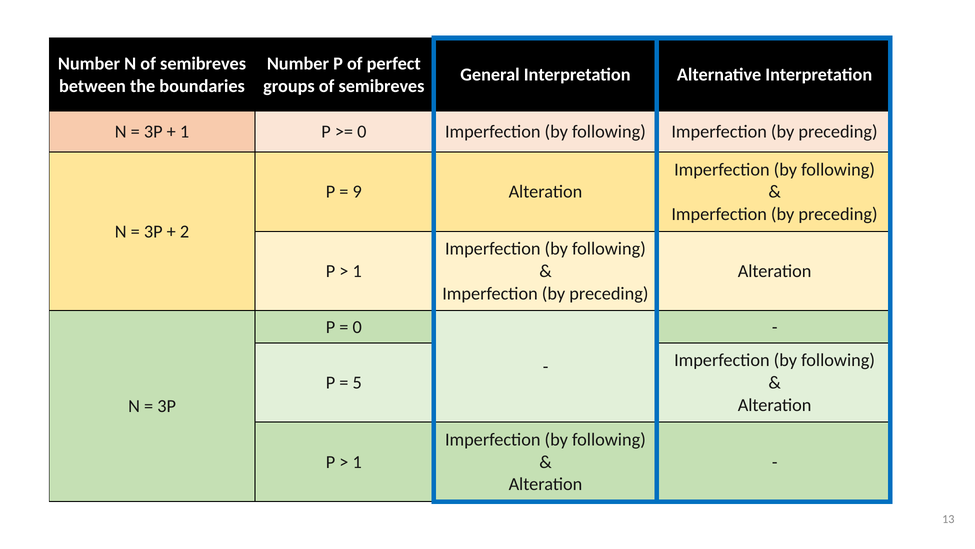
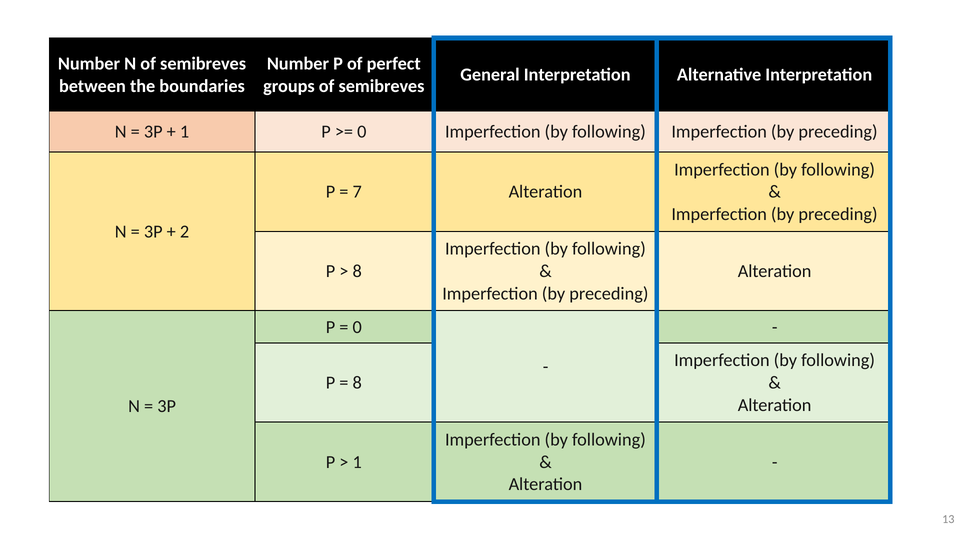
9: 9 -> 7
1 at (357, 271): 1 -> 8
5 at (357, 382): 5 -> 8
